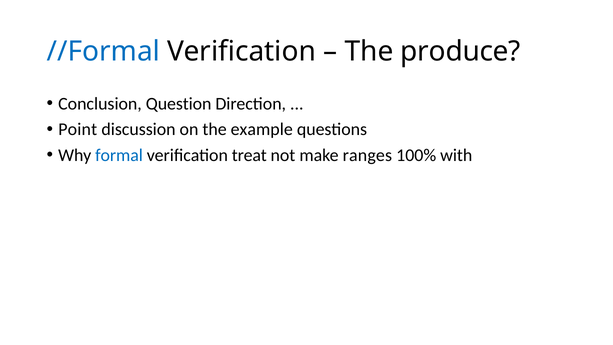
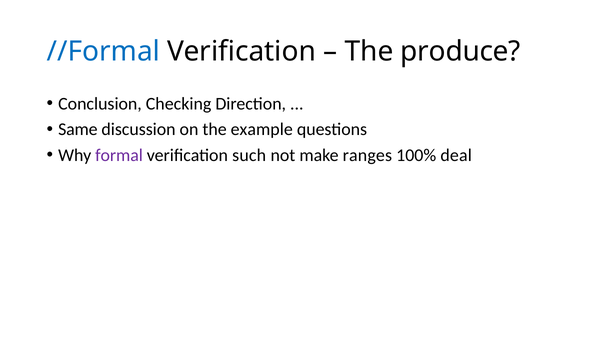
Question: Question -> Checking
Point: Point -> Same
formal colour: blue -> purple
treat: treat -> such
with: with -> deal
